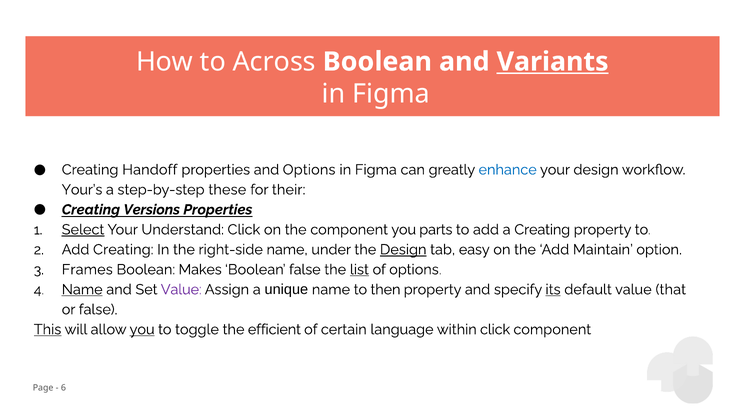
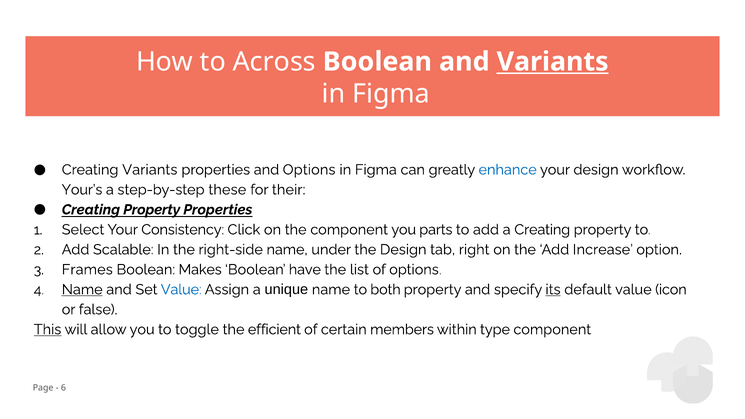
Creating Handoff: Handoff -> Variants
Versions at (152, 210): Versions -> Property
Select underline: present -> none
Understand: Understand -> Consistency
Add Creating: Creating -> Scalable
Design at (403, 250) underline: present -> none
easy: easy -> right
Maintain: Maintain -> Increase
Boolean false: false -> have
list underline: present -> none
Value at (181, 290) colour: purple -> blue
then: then -> both
that: that -> icon
you at (142, 330) underline: present -> none
language: language -> members
within click: click -> type
